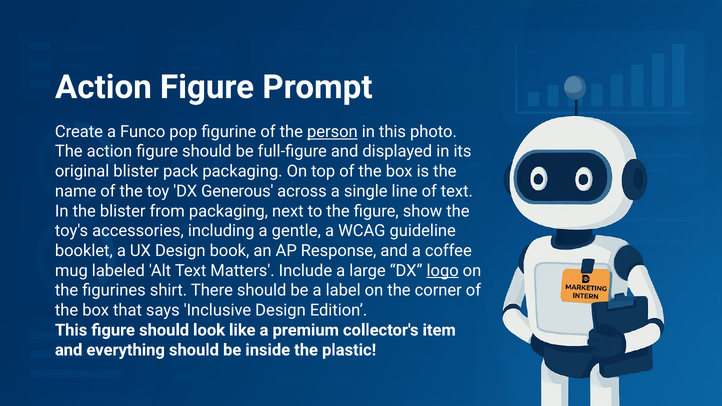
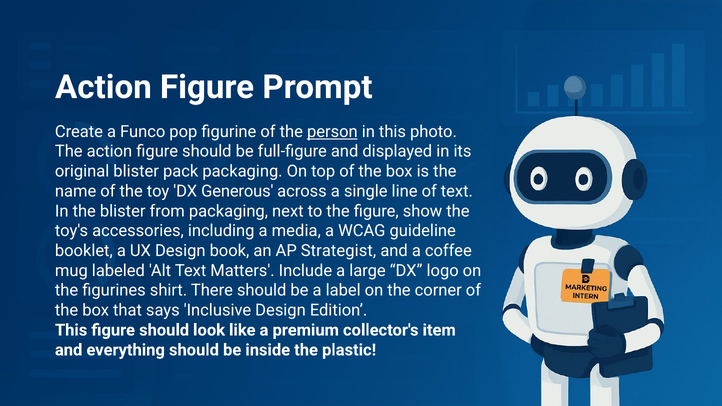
gentle: gentle -> media
Response: Response -> Strategist
logo underline: present -> none
